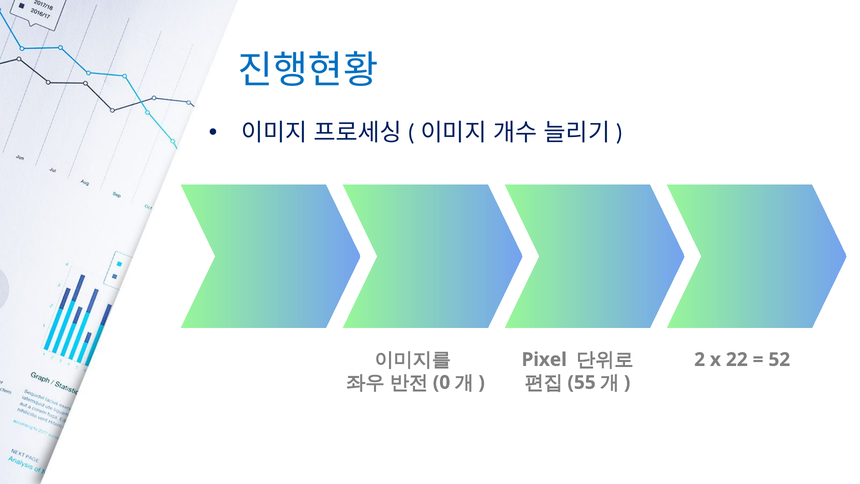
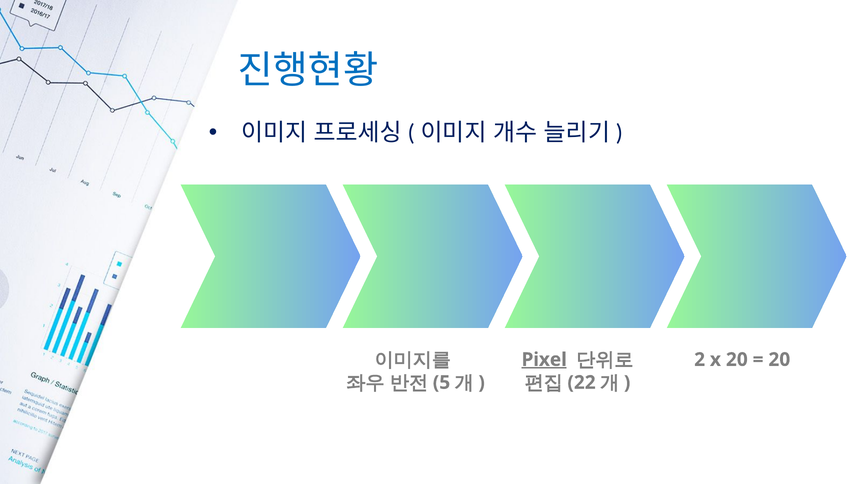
Pixel underline: none -> present
x 22: 22 -> 20
52 at (779, 359): 52 -> 20
0: 0 -> 5
55: 55 -> 22
